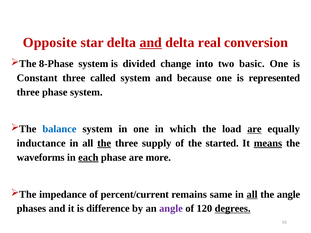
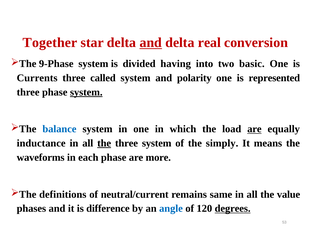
Opposite: Opposite -> Together
8-Phase: 8-Phase -> 9-Phase
change: change -> having
Constant: Constant -> Currents
because: because -> polarity
system at (86, 92) underline: none -> present
three supply: supply -> system
started: started -> simply
means underline: present -> none
each underline: present -> none
impedance: impedance -> definitions
percent/current: percent/current -> neutral/current
all at (252, 195) underline: present -> none
the angle: angle -> value
angle at (171, 209) colour: purple -> blue
